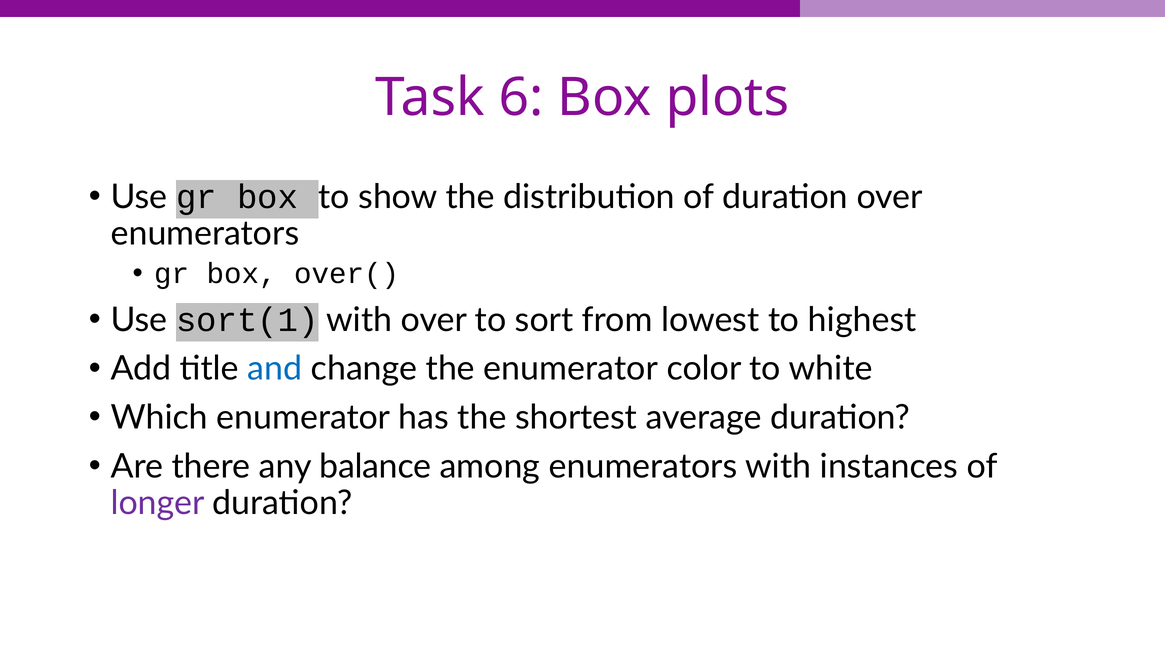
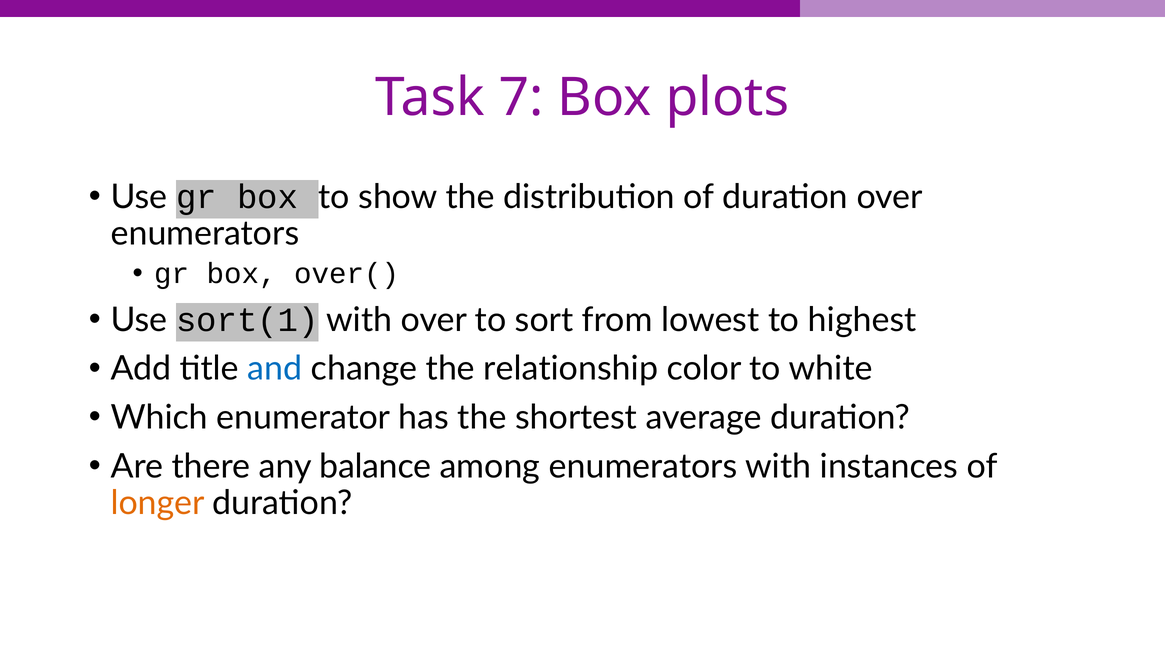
6: 6 -> 7
the enumerator: enumerator -> relationship
longer colour: purple -> orange
